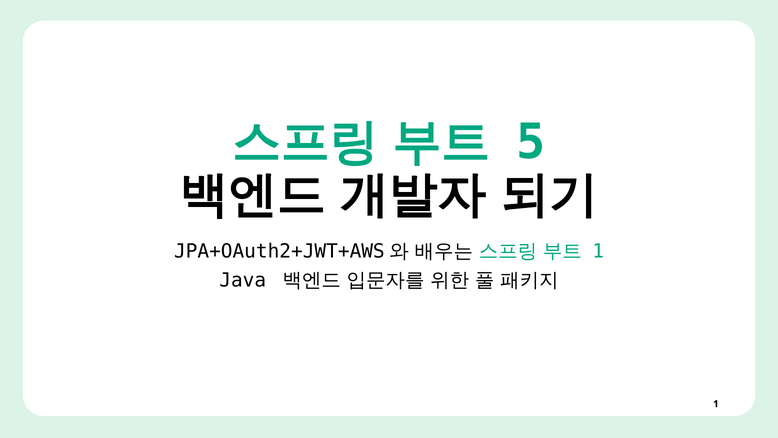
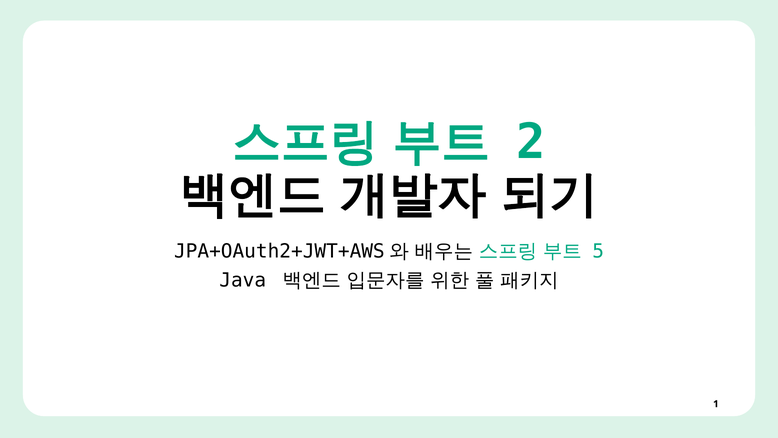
5: 5 -> 2
1 at (598, 251): 1 -> 5
